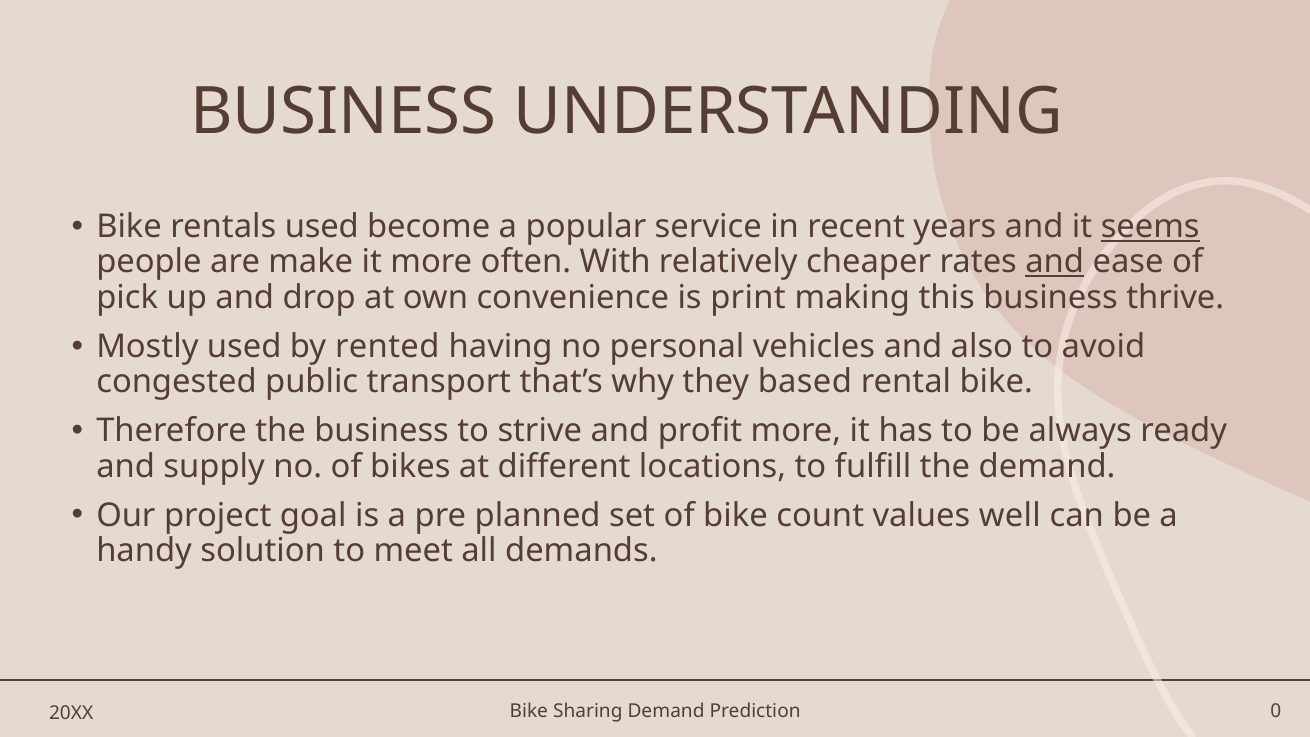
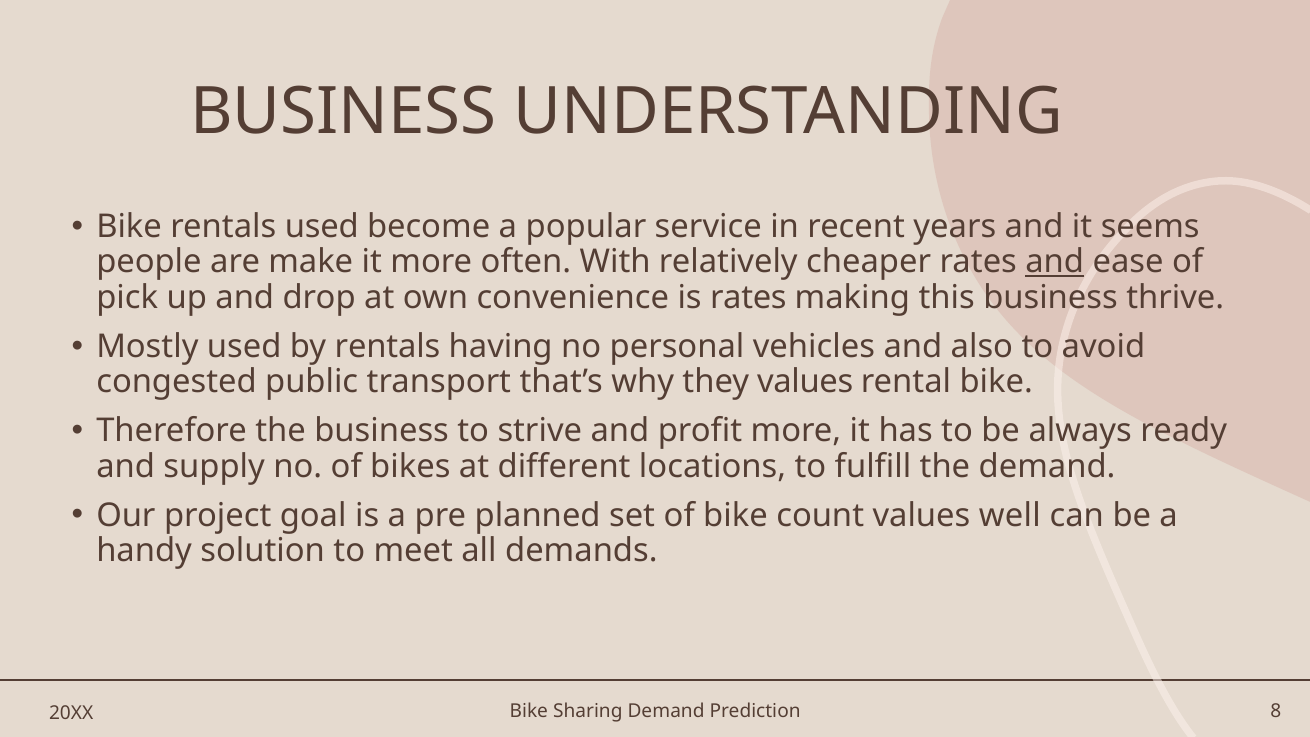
seems underline: present -> none
is print: print -> rates
by rented: rented -> rentals
they based: based -> values
0: 0 -> 8
